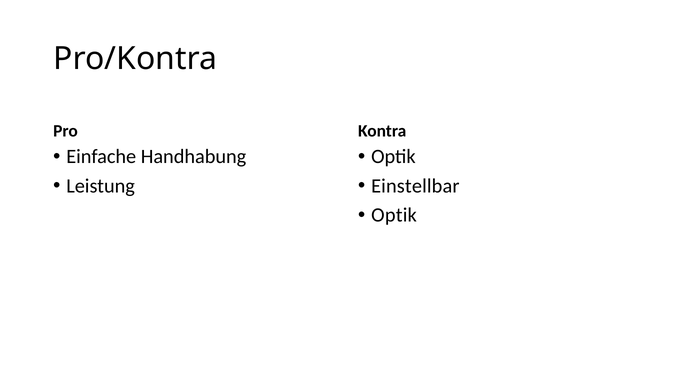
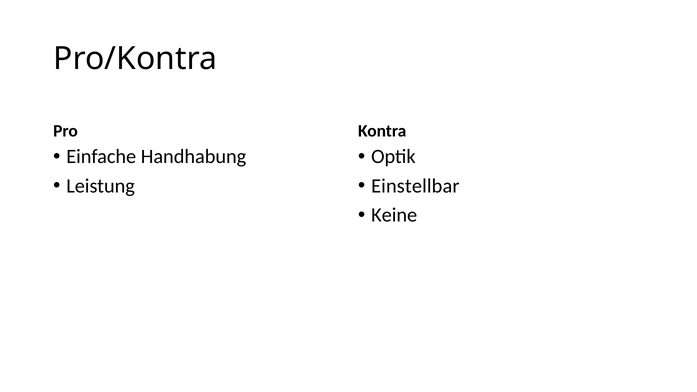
Optik at (394, 215): Optik -> Keine
